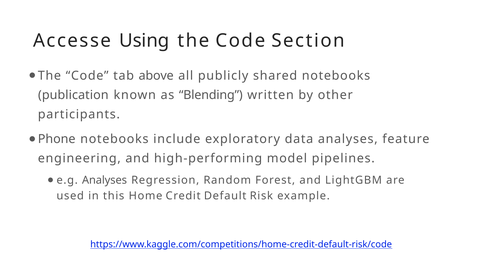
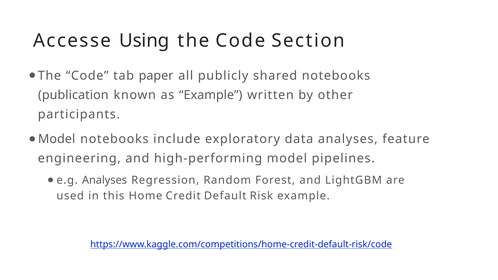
above: above -> paper
as Blending: Blending -> Example
Phone at (57, 139): Phone -> Model
